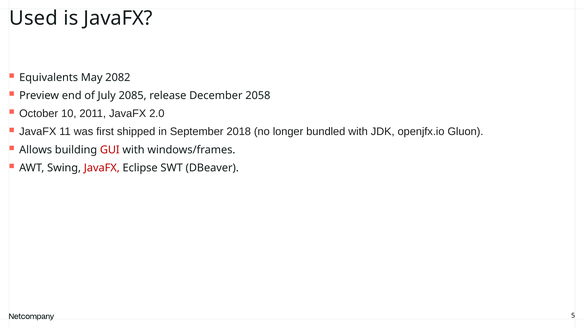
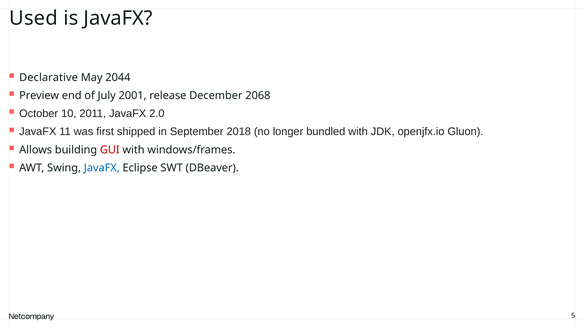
Equivalents: Equivalents -> Declarative
2082: 2082 -> 2044
2085: 2085 -> 2001
2058: 2058 -> 2068
JavaFX at (102, 168) colour: red -> blue
